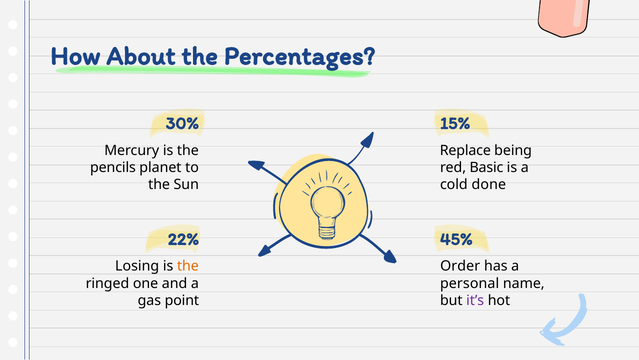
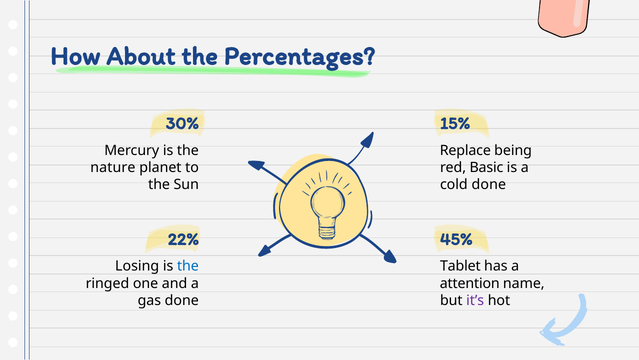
pencils: pencils -> nature
the at (188, 266) colour: orange -> blue
Order: Order -> Tablet
personal: personal -> attention
gas point: point -> done
